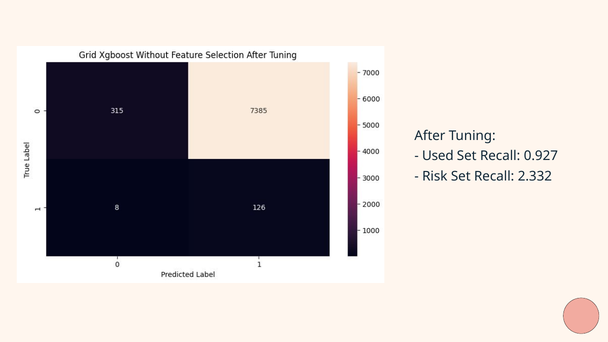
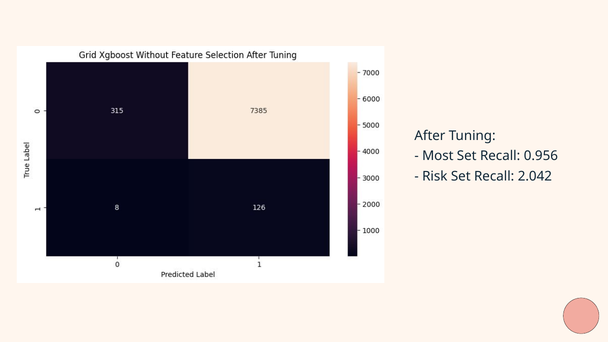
Used: Used -> Most
0.927: 0.927 -> 0.956
2.332: 2.332 -> 2.042
